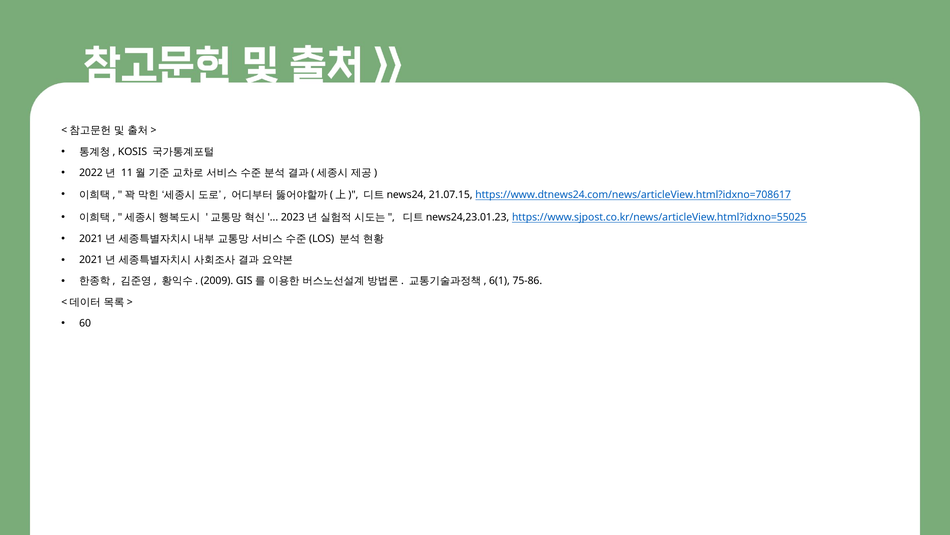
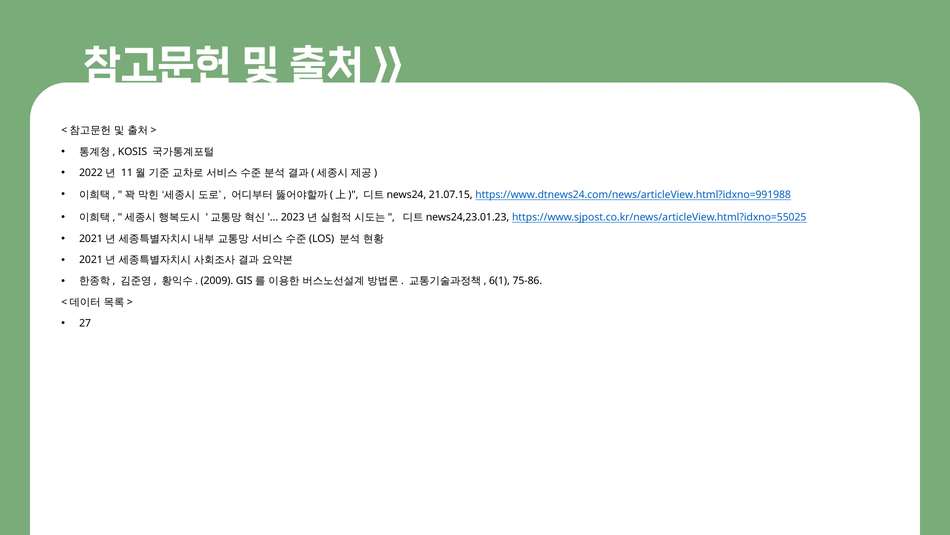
https://www.dtnews24.com/news/articleView.html?idxno=708617: https://www.dtnews24.com/news/articleView.html?idxno=708617 -> https://www.dtnews24.com/news/articleView.html?idxno=991988
60: 60 -> 27
